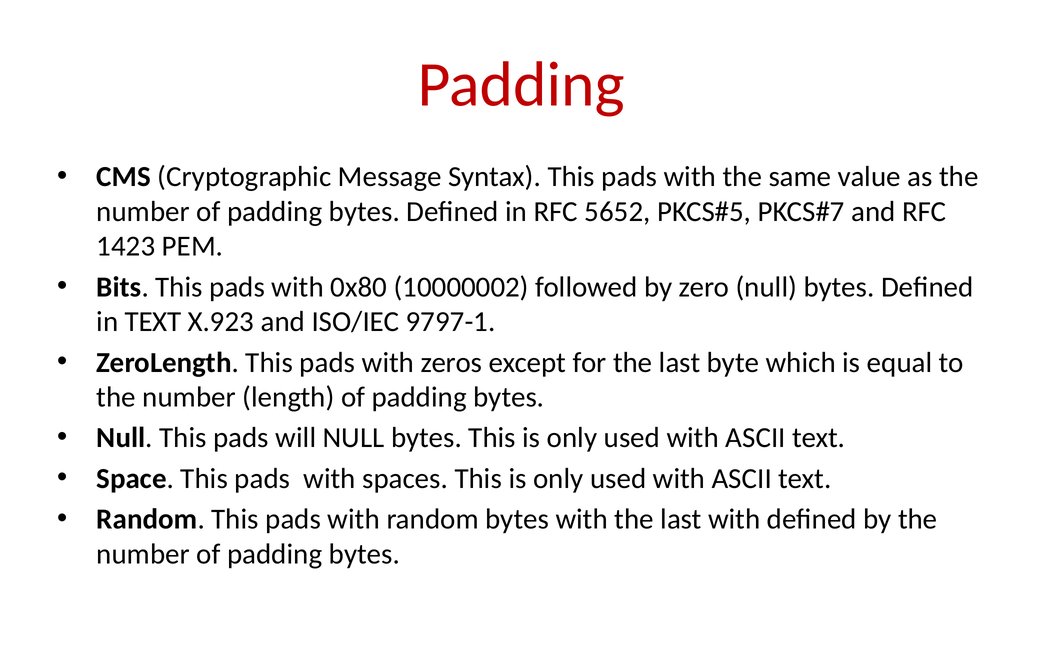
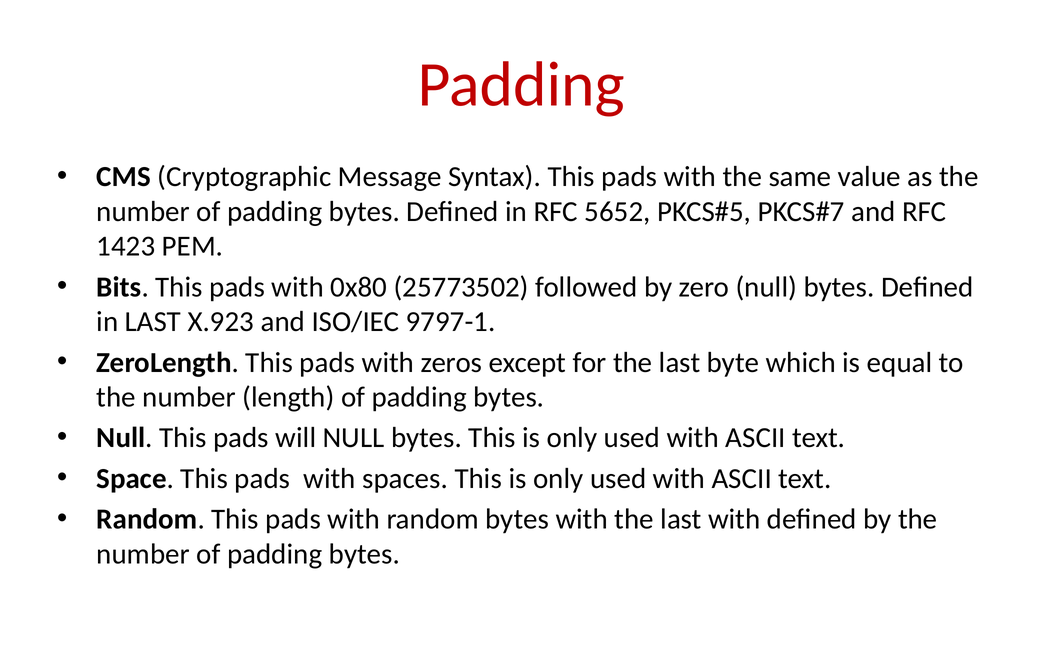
10000002: 10000002 -> 25773502
in TEXT: TEXT -> LAST
